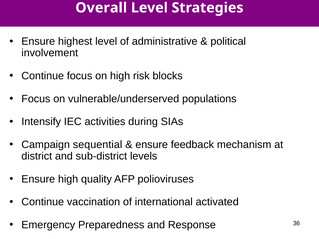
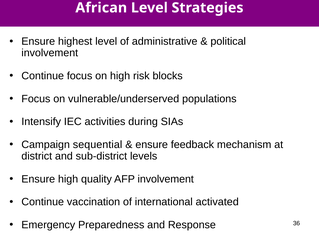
Overall: Overall -> African
AFP polioviruses: polioviruses -> involvement
